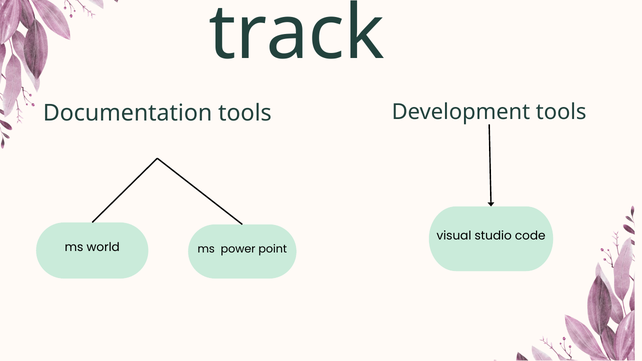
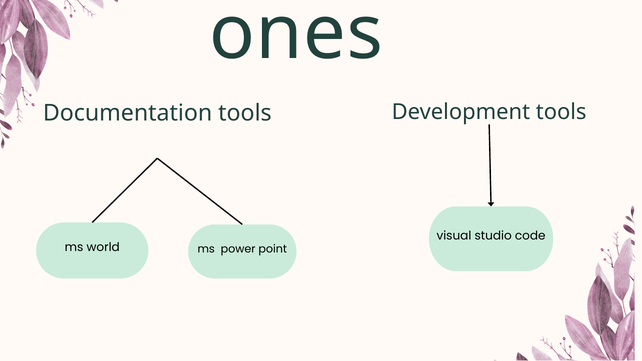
track: track -> ones
